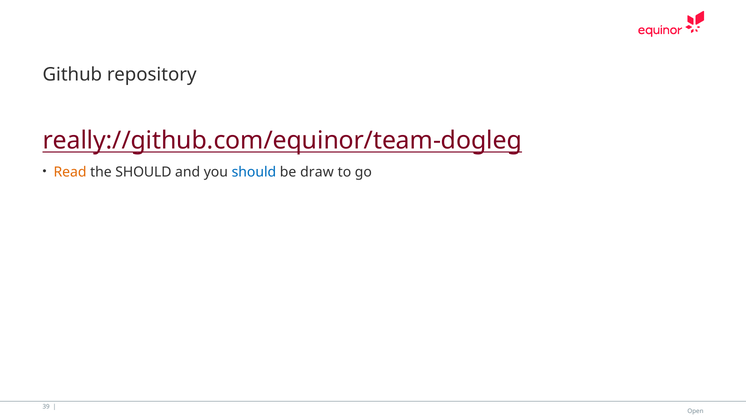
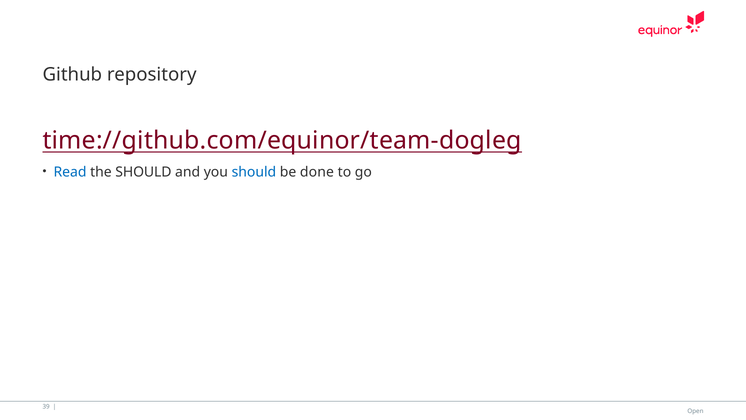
really://github.com/equinor/team-dogleg: really://github.com/equinor/team-dogleg -> time://github.com/equinor/team-dogleg
Read colour: orange -> blue
draw: draw -> done
